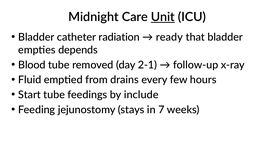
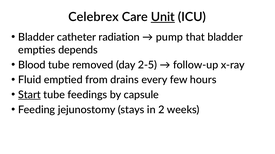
Midnight: Midnight -> Celebrex
ready: ready -> pump
2-1: 2-1 -> 2-5
Start underline: none -> present
include: include -> capsule
7: 7 -> 2
